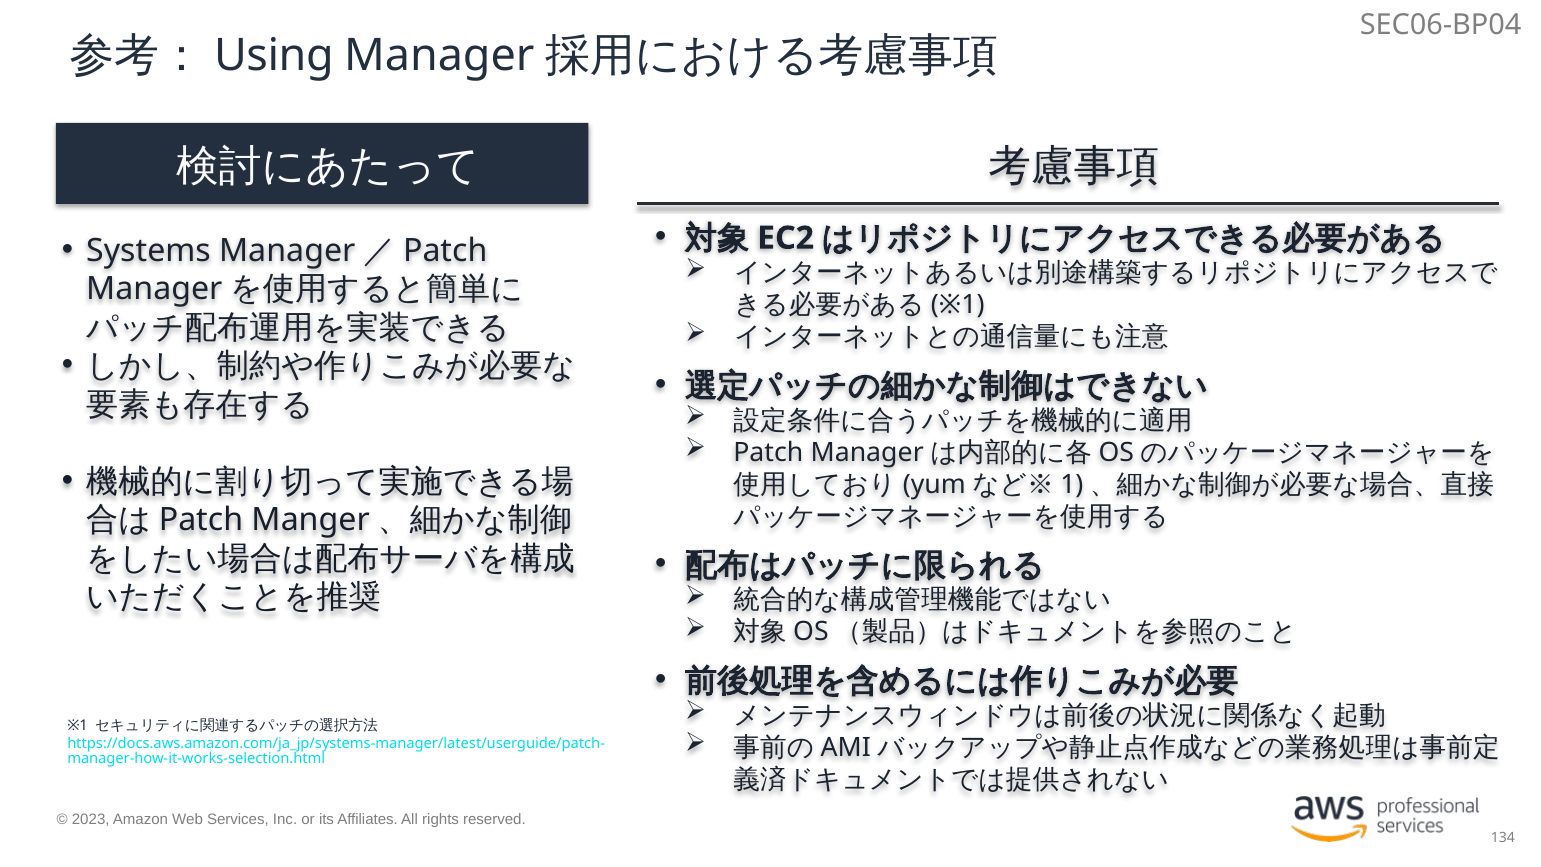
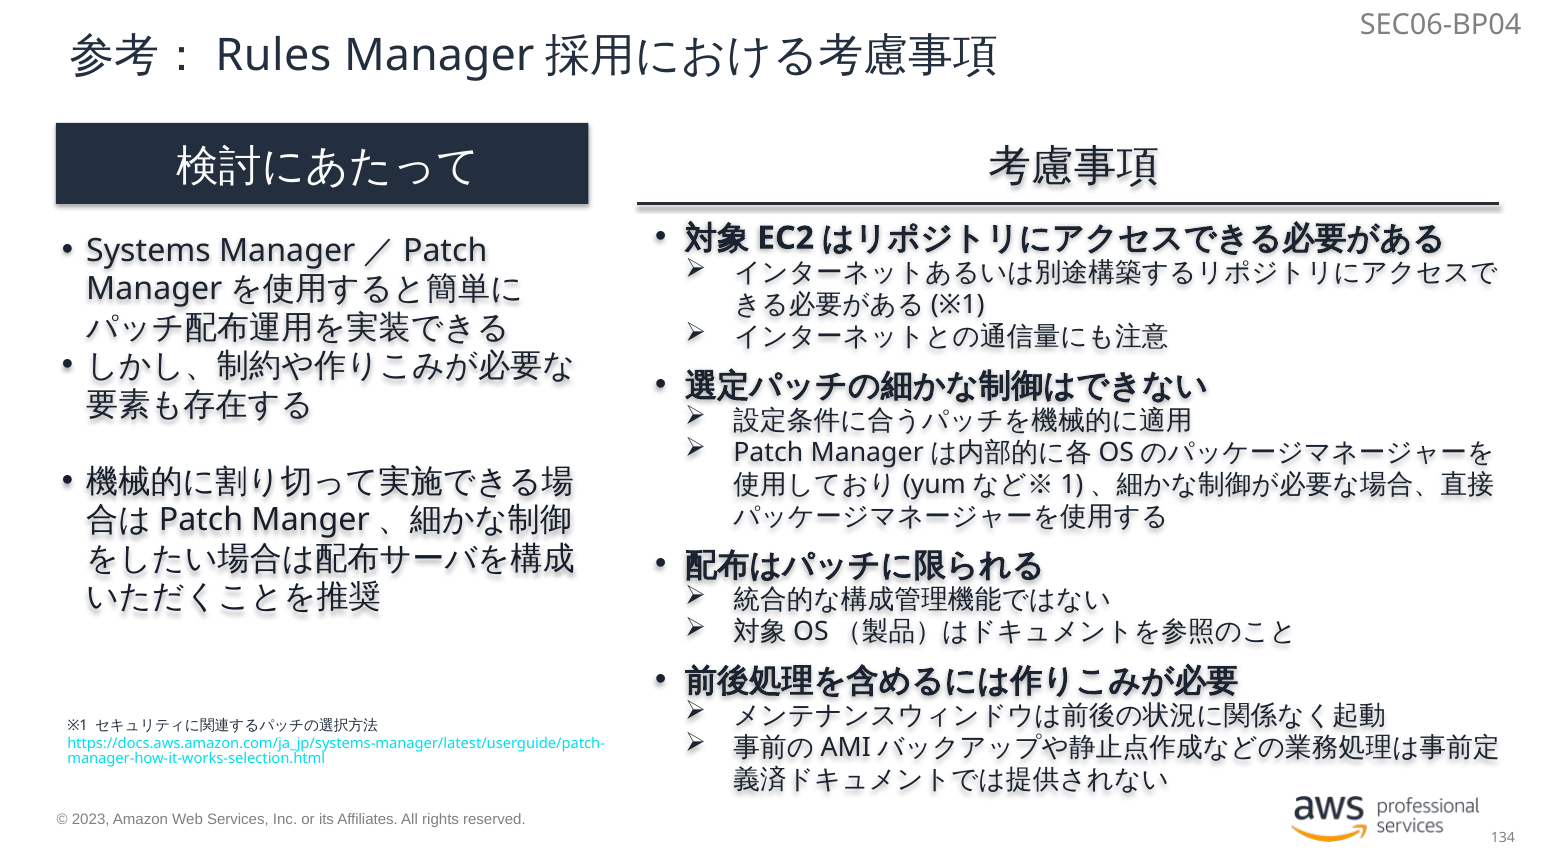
Using: Using -> Rules
